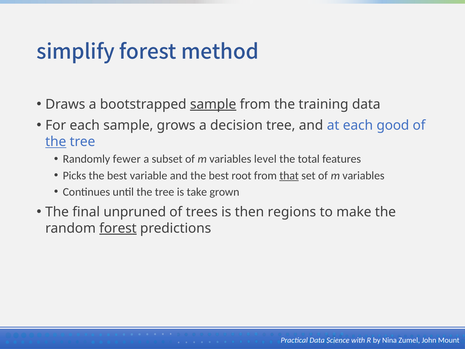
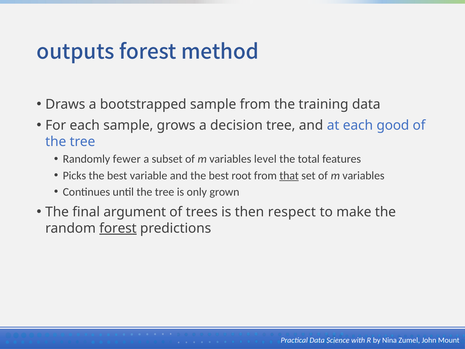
simplify: simplify -> outputs
sample at (213, 104) underline: present -> none
the at (56, 142) underline: present -> none
take: take -> only
unpruned: unpruned -> argument
regions: regions -> respect
